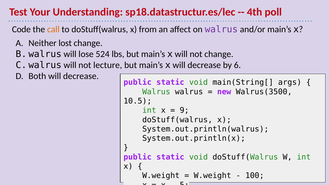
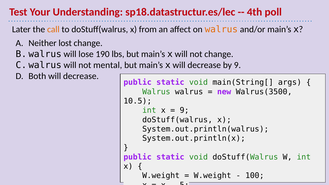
Code: Code -> Later
walrus at (221, 29) colour: purple -> orange
524: 524 -> 190
lecture: lecture -> mental
by 6: 6 -> 9
